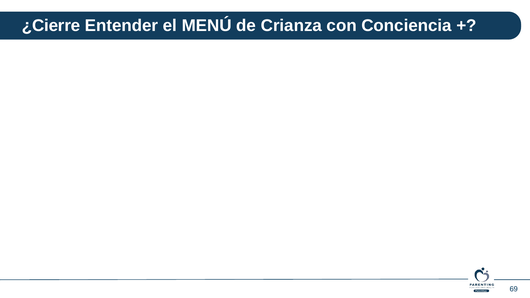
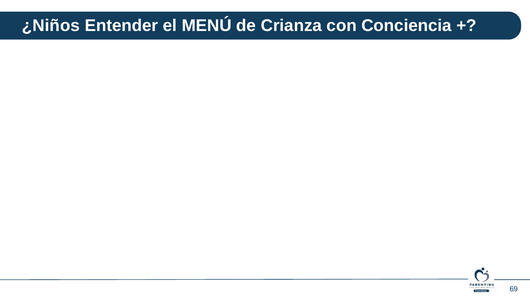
¿Cierre: ¿Cierre -> ¿Niños
